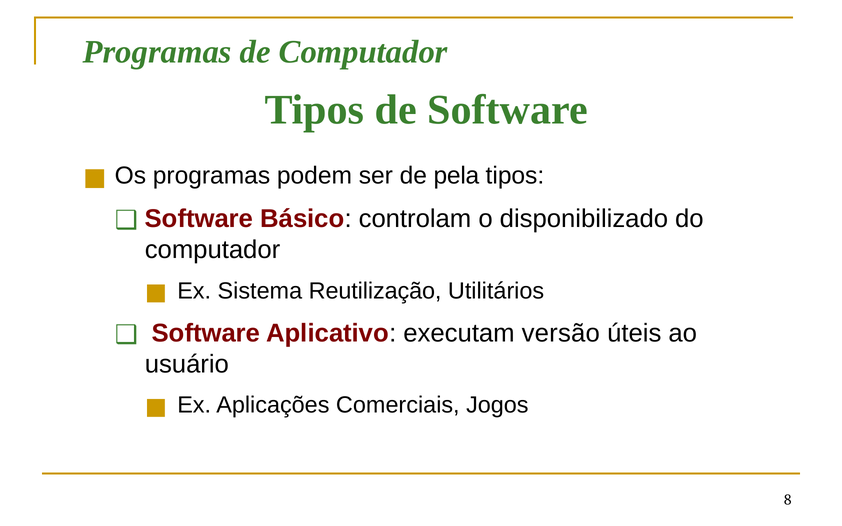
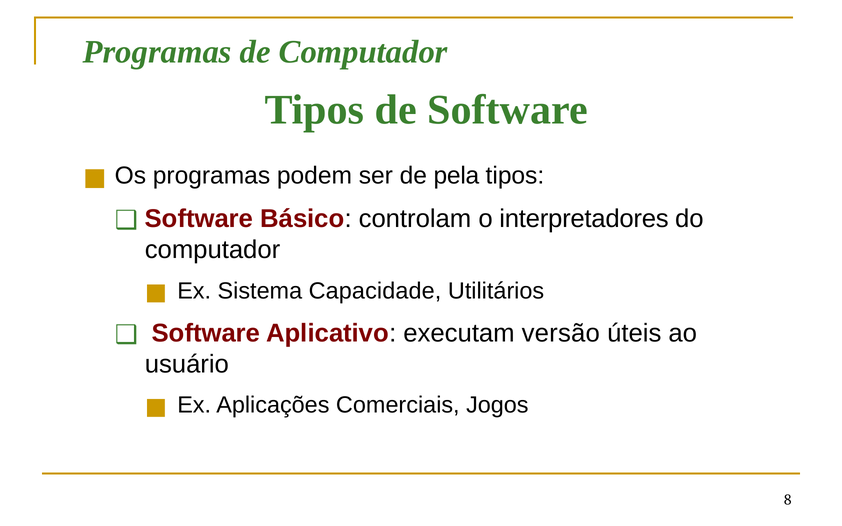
disponibilizado: disponibilizado -> interpretadores
Reutilização: Reutilização -> Capacidade
